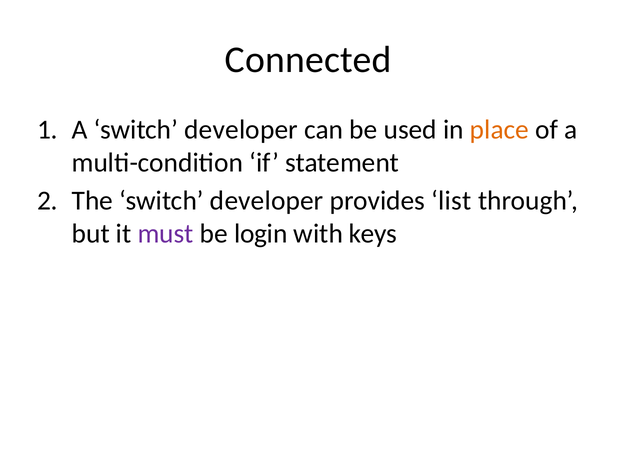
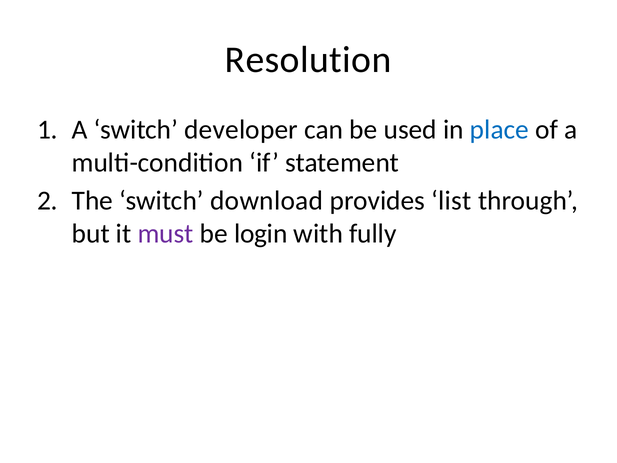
Connected: Connected -> Resolution
place colour: orange -> blue
The switch developer: developer -> download
keys: keys -> fully
